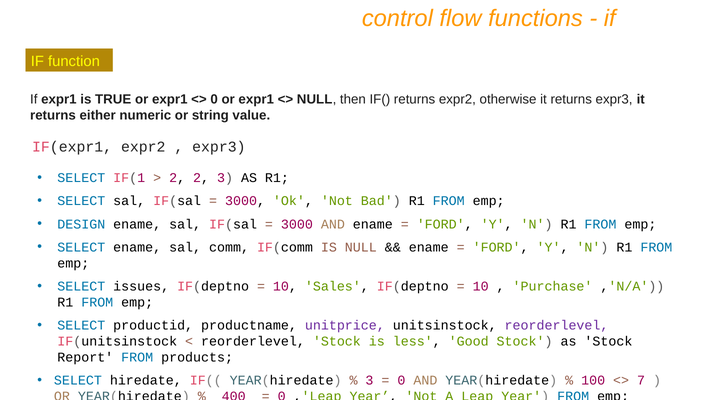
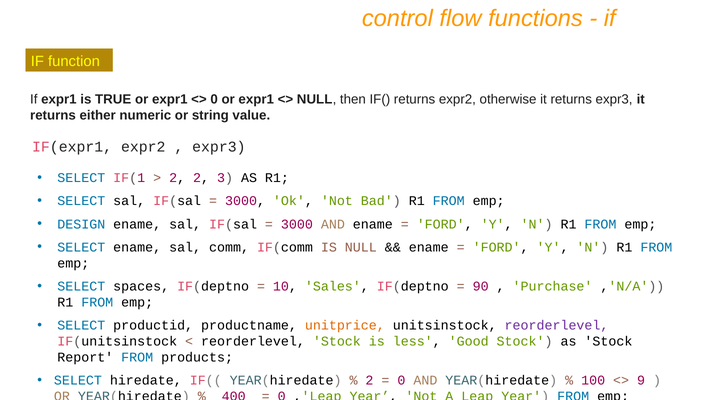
issues: issues -> spaces
10 at (481, 286): 10 -> 90
unitprice colour: purple -> orange
3 at (369, 380): 3 -> 2
7: 7 -> 9
